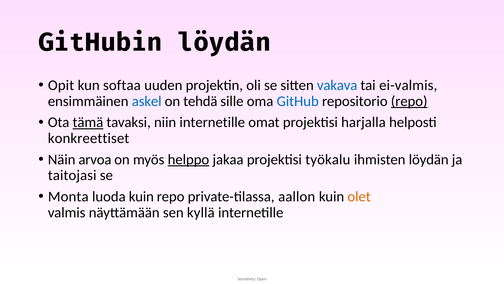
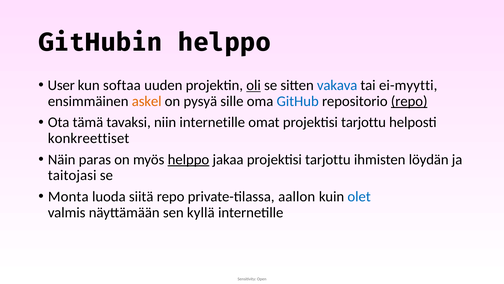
GitHubin löydän: löydän -> helppo
Opit: Opit -> User
oli underline: none -> present
ei-valmis: ei-valmis -> ei-myytti
askel colour: blue -> orange
tehdä: tehdä -> pysyä
tämä underline: present -> none
omat projektisi harjalla: harjalla -> tarjottu
arvoa: arvoa -> paras
jakaa projektisi työkalu: työkalu -> tarjottu
luoda kuin: kuin -> siitä
olet colour: orange -> blue
